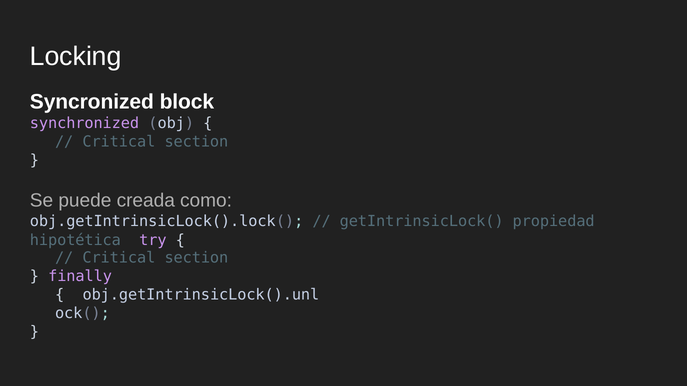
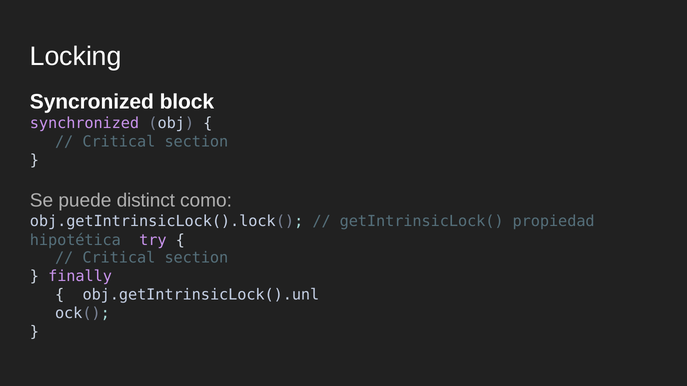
creada: creada -> distinct
